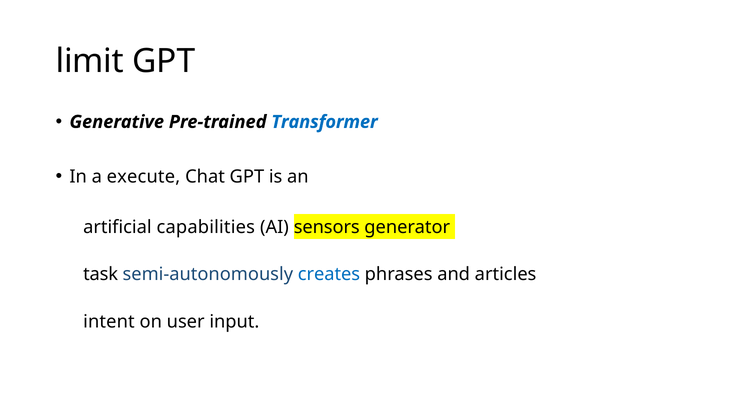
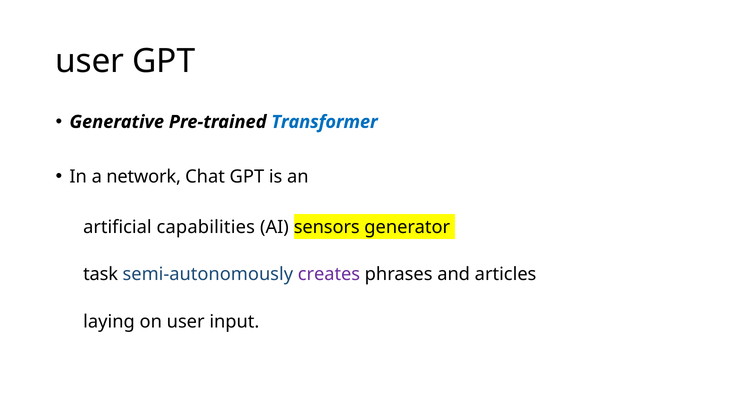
limit at (90, 61): limit -> user
execute: execute -> network
creates colour: blue -> purple
intent: intent -> laying
